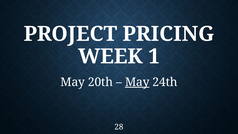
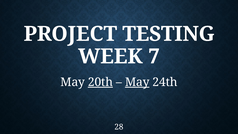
PRICING: PRICING -> TESTING
1: 1 -> 7
20th underline: none -> present
